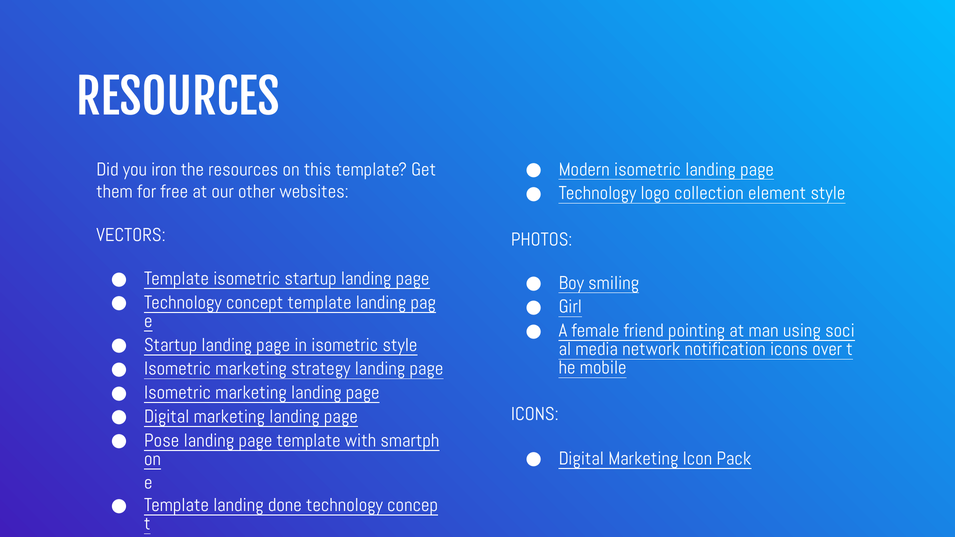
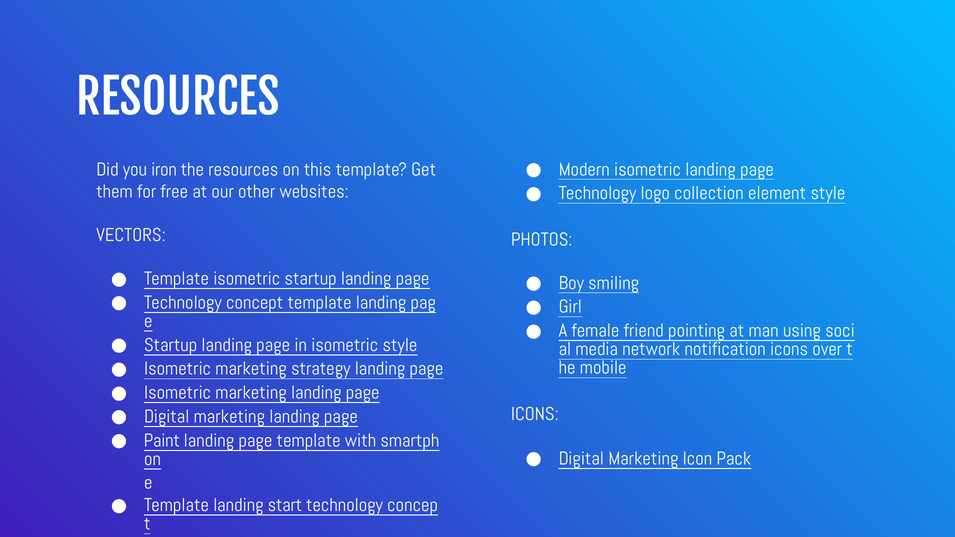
Pose: Pose -> Paint
done: done -> start
